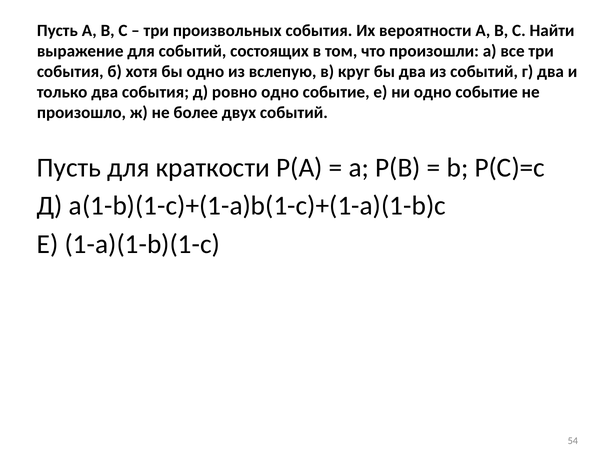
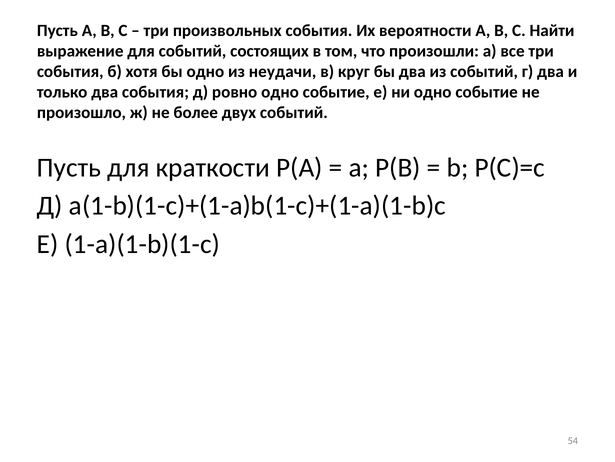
вслепую: вслепую -> неудачи
